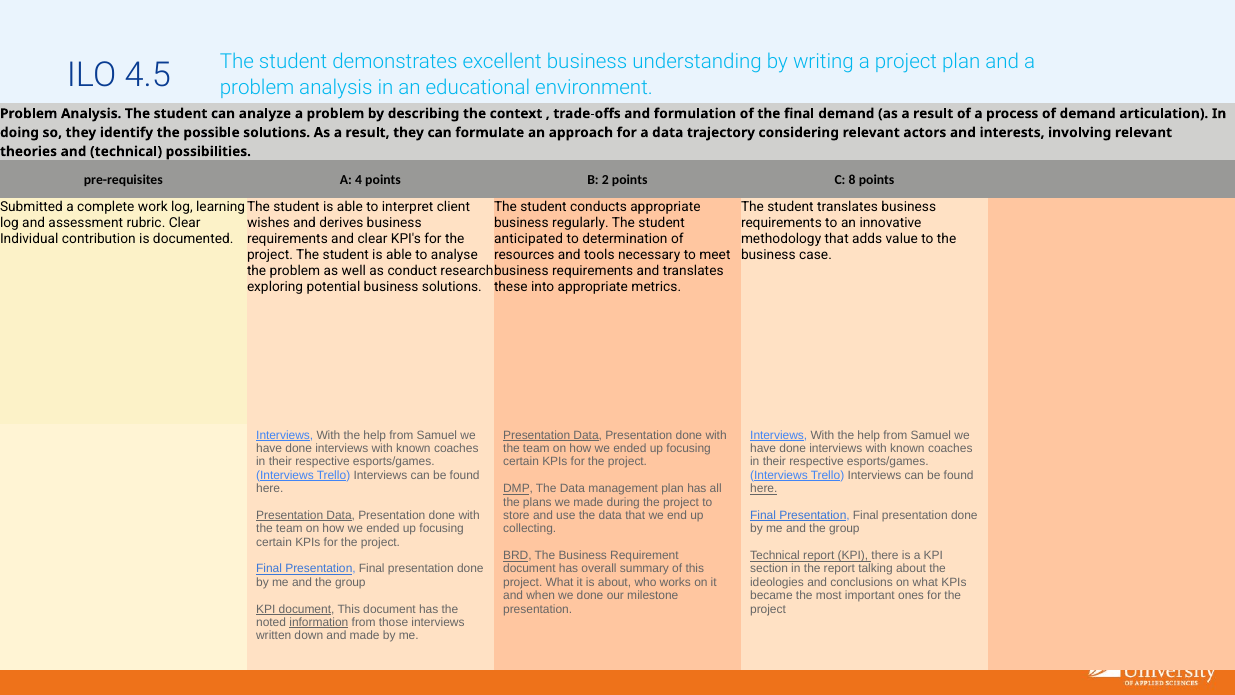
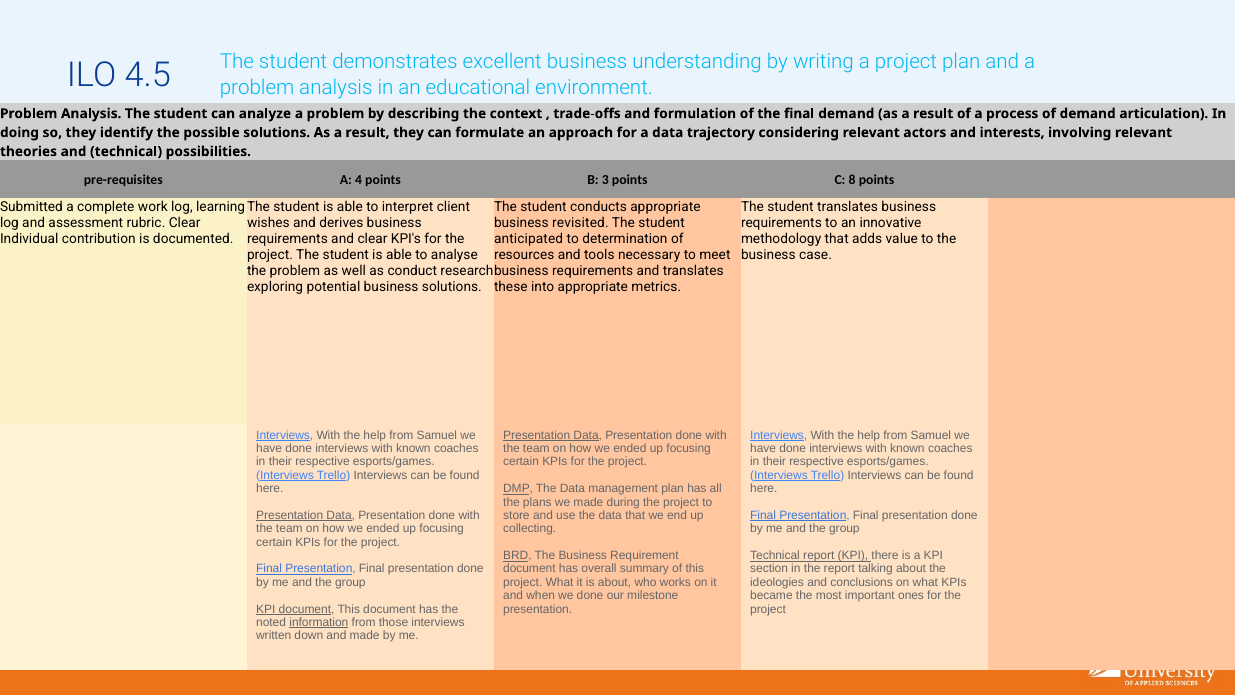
2: 2 -> 3
regularly: regularly -> revisited
here at (764, 489) underline: present -> none
